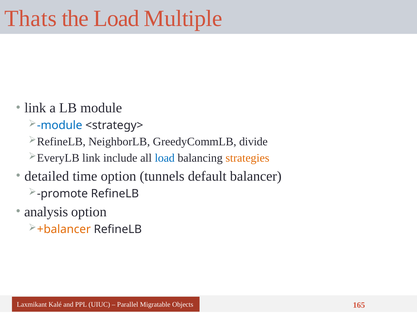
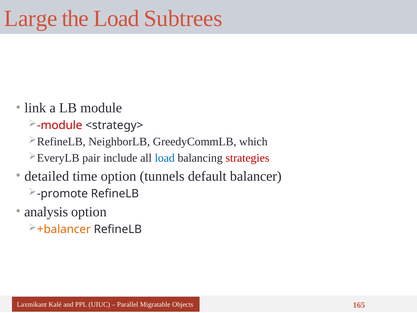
Thats: Thats -> Large
Multiple: Multiple -> Subtrees
module at (60, 125) colour: blue -> red
divide: divide -> which
link at (91, 158): link -> pair
strategies colour: orange -> red
